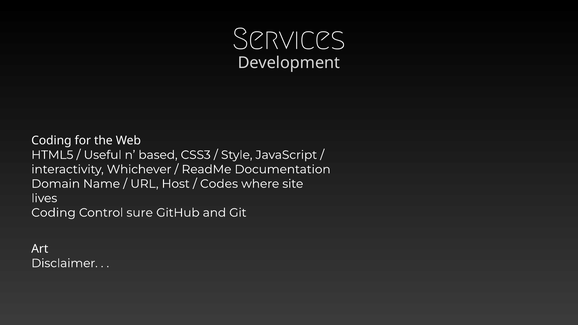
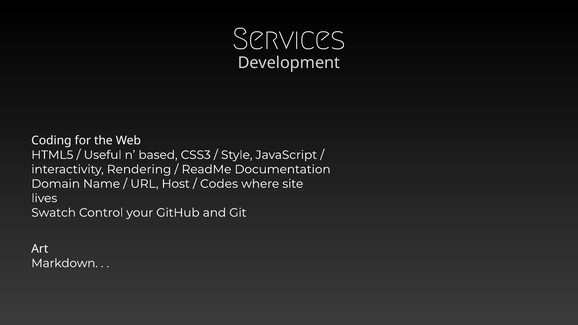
Whichever: Whichever -> Rendering
Coding at (54, 213): Coding -> Swatch
sure: sure -> your
Disclaimer: Disclaimer -> Markdown
